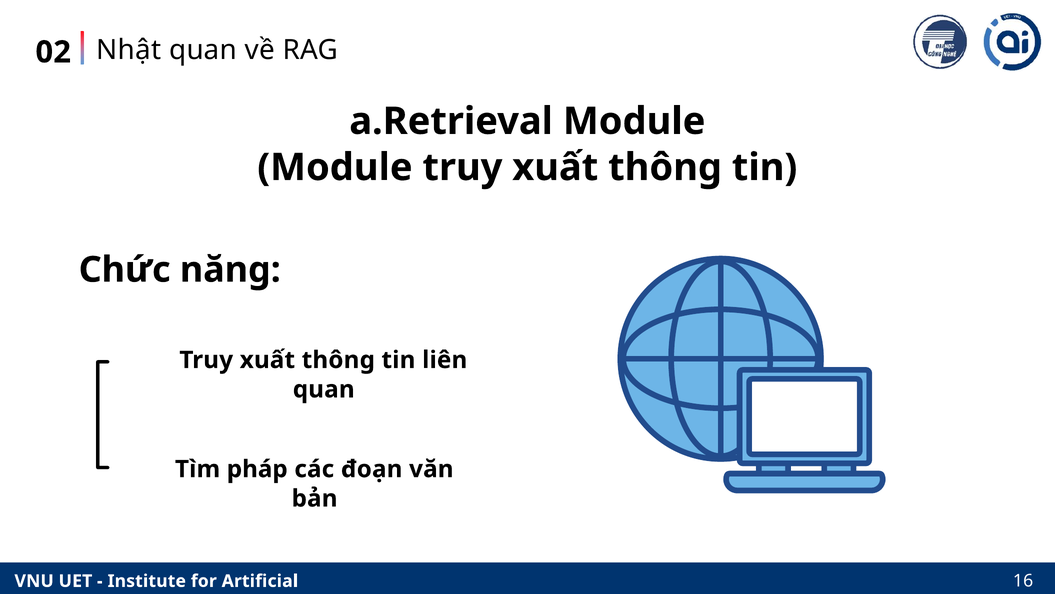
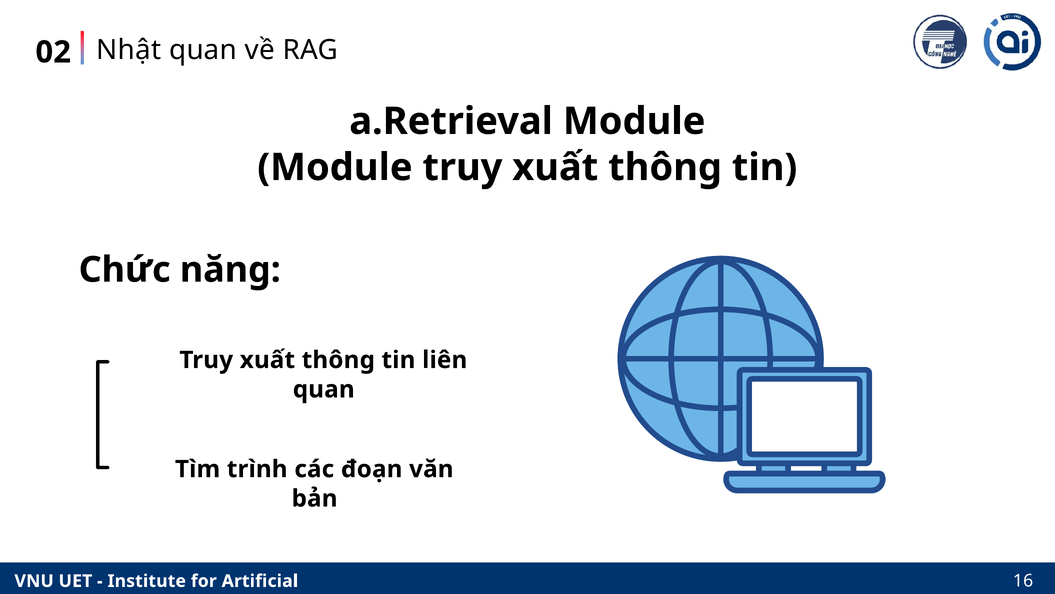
pháp: pháp -> trình
